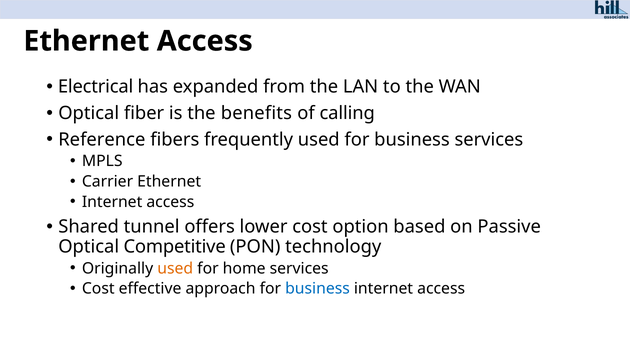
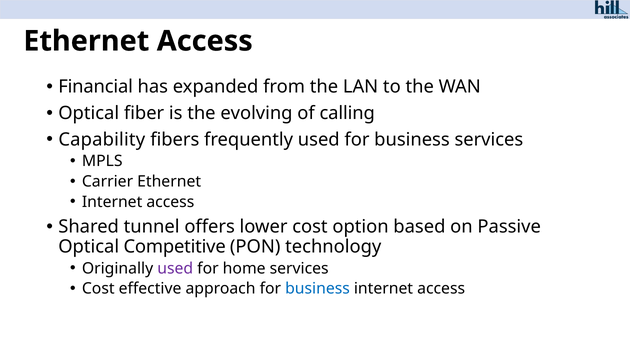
Electrical: Electrical -> Financial
benefits: benefits -> evolving
Reference: Reference -> Capability
used at (175, 269) colour: orange -> purple
